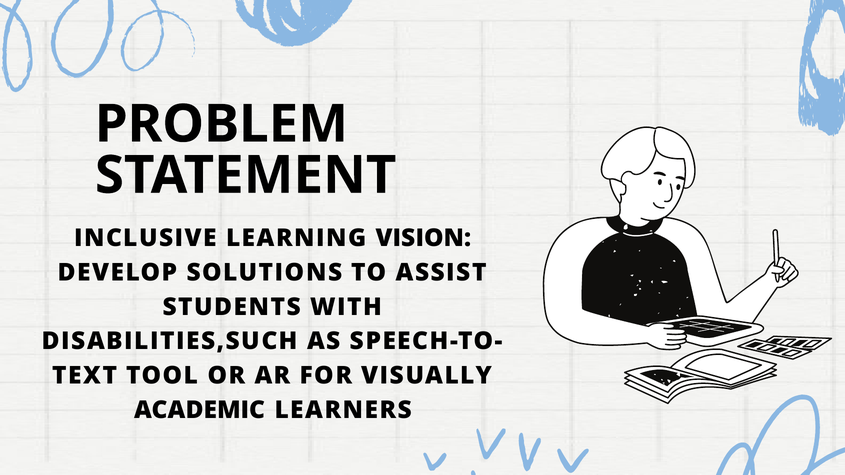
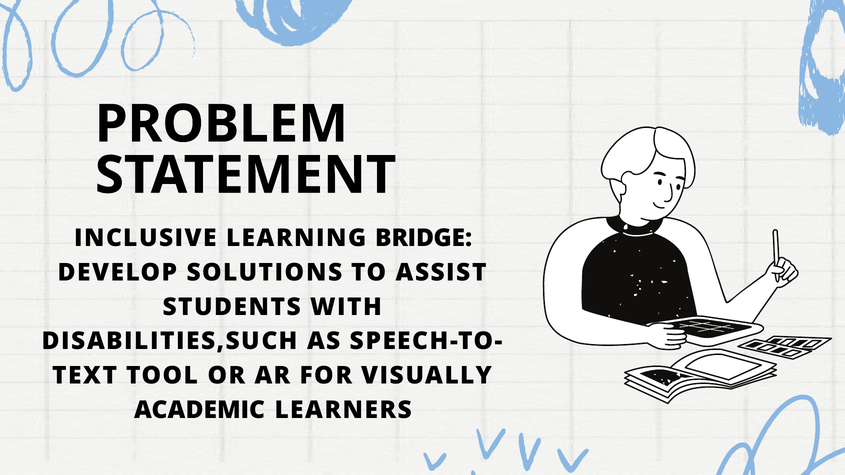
VISION: VISION -> BRIDGE
